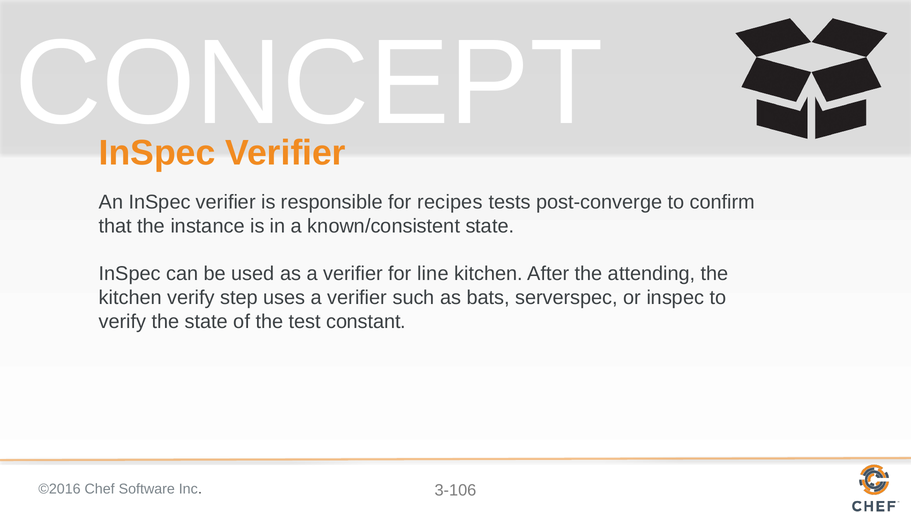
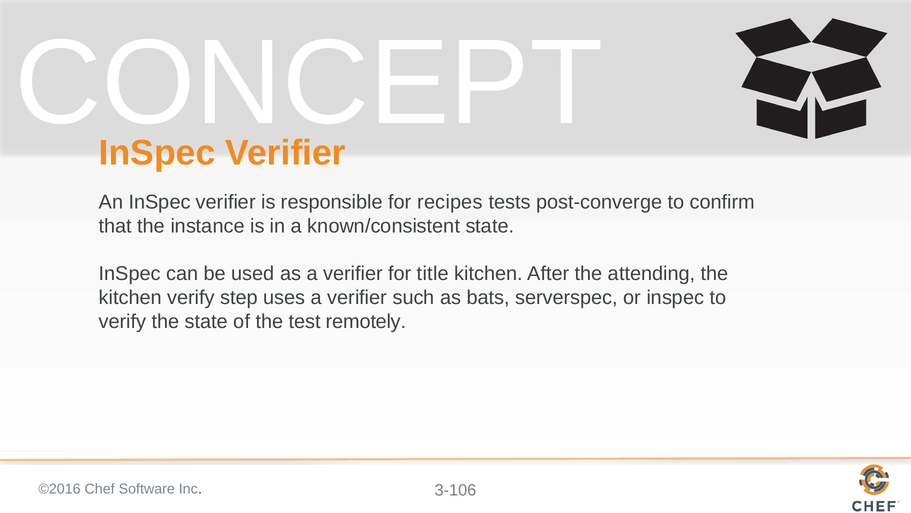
line: line -> title
constant: constant -> remotely
